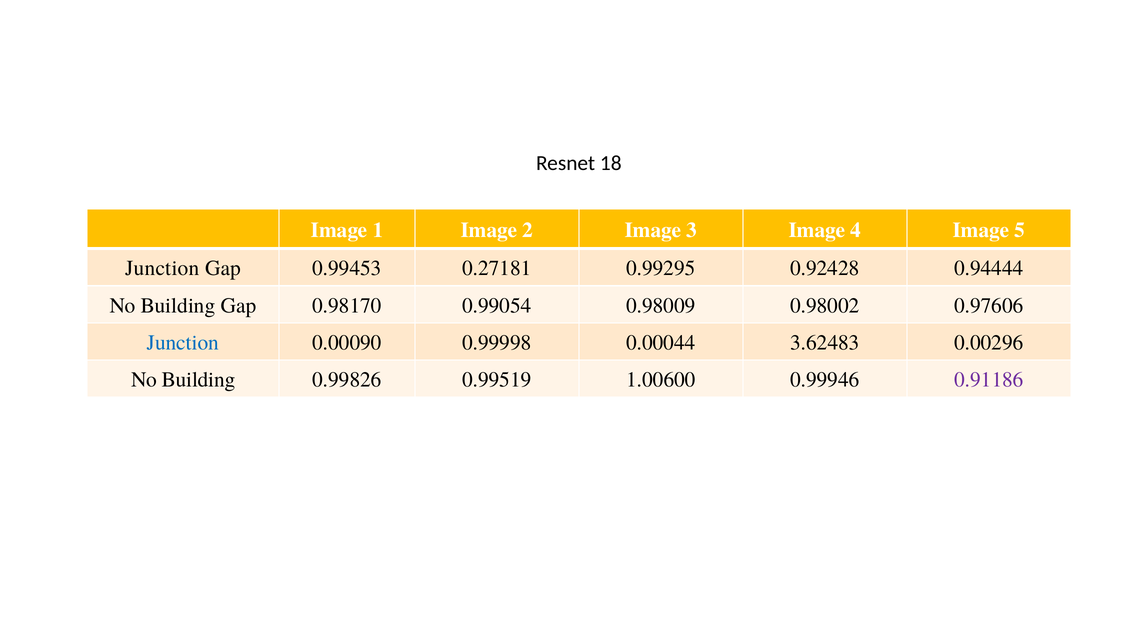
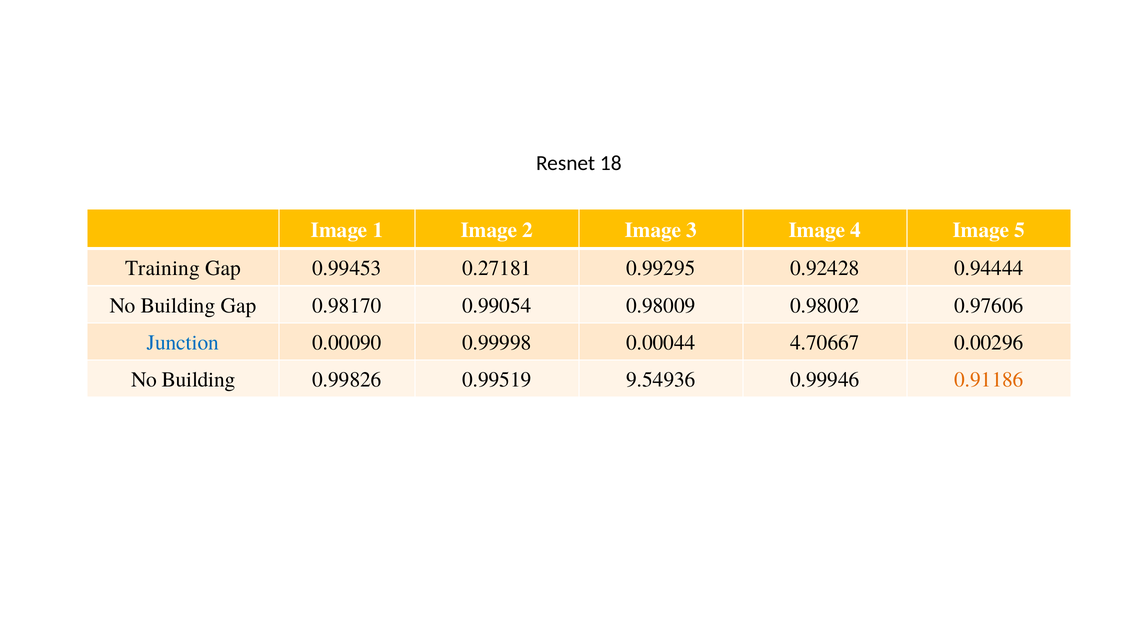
Junction at (162, 268): Junction -> Training
3.62483: 3.62483 -> 4.70667
1.00600: 1.00600 -> 9.54936
0.91186 colour: purple -> orange
